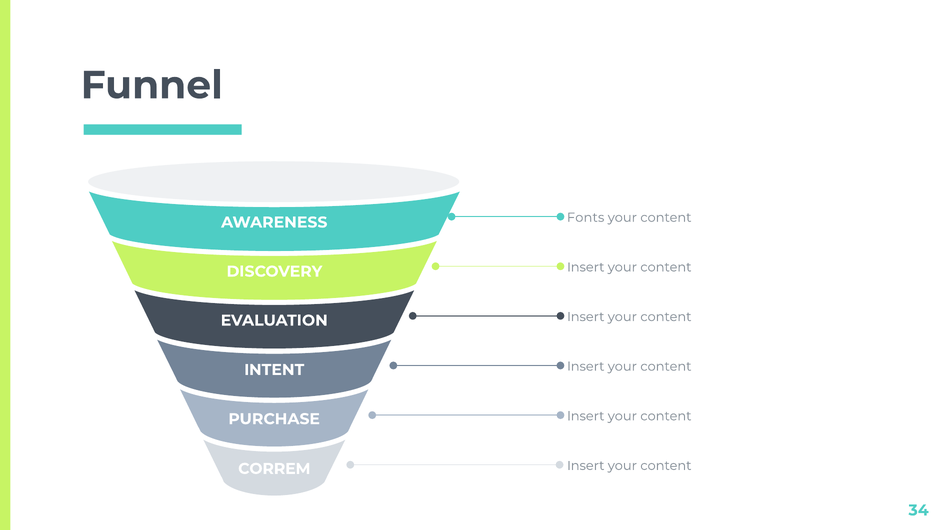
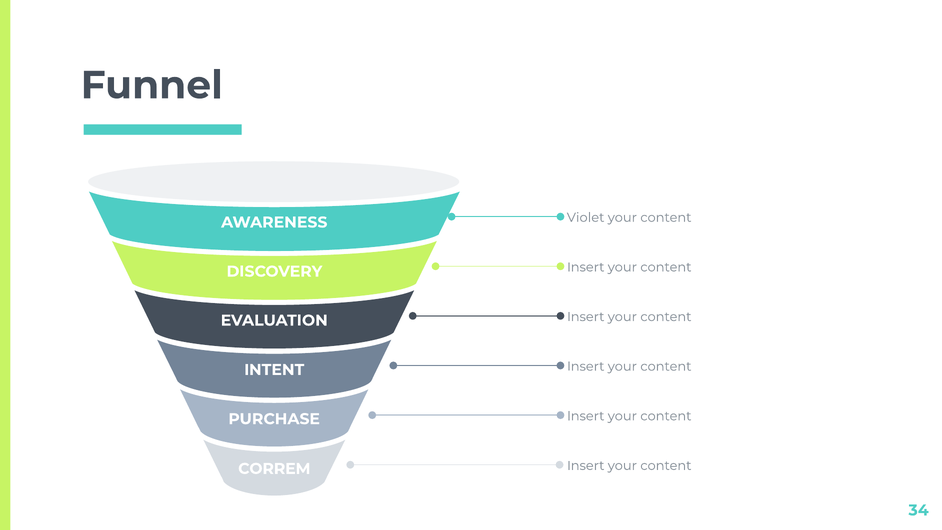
Fonts: Fonts -> Violet
